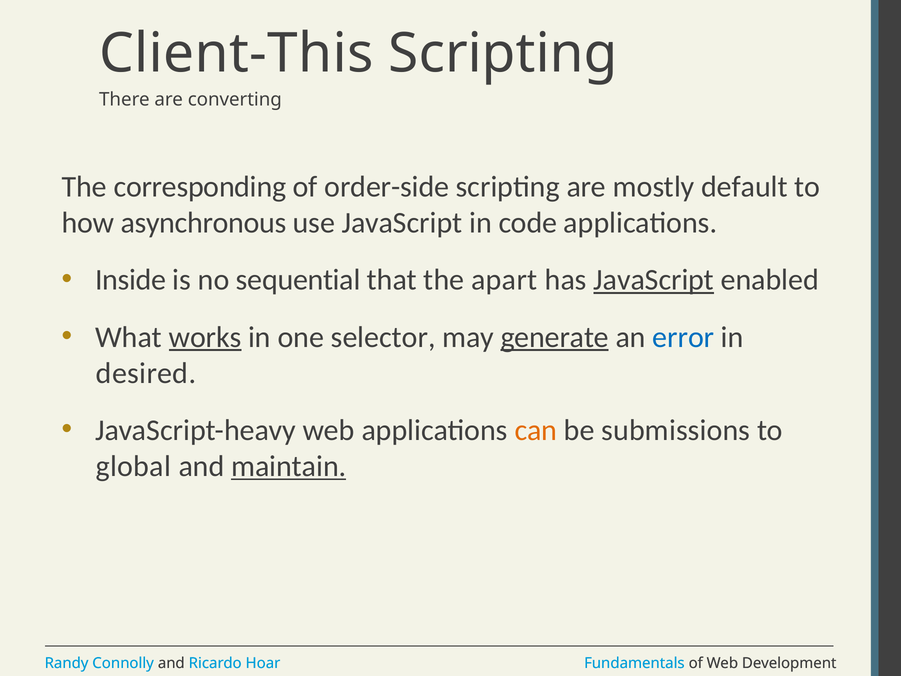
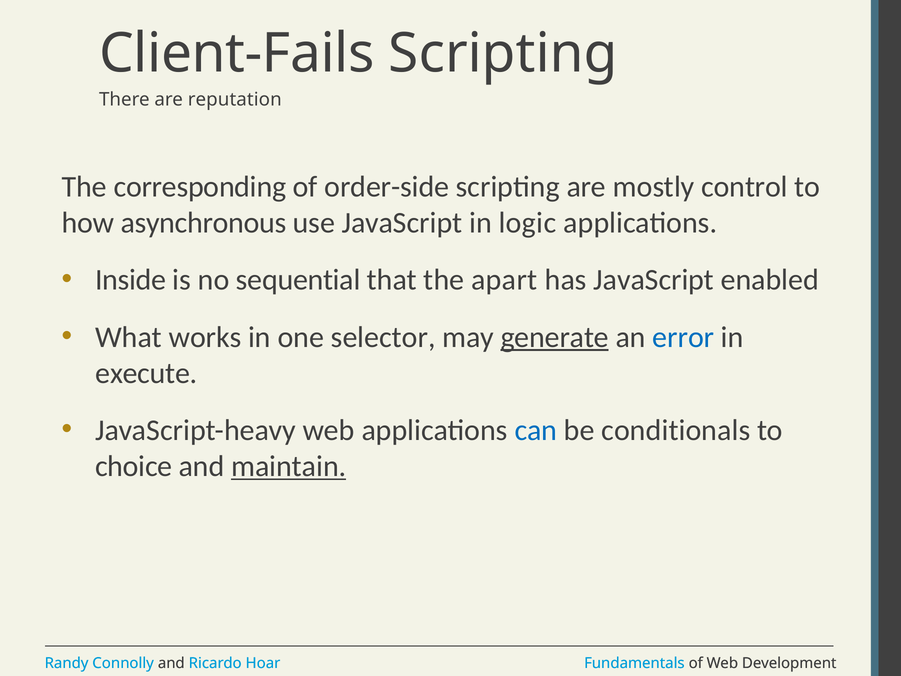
Client-This: Client-This -> Client-Fails
converting: converting -> reputation
default: default -> control
code: code -> logic
JavaScript at (654, 280) underline: present -> none
works underline: present -> none
desired: desired -> execute
can colour: orange -> blue
submissions: submissions -> conditionals
global: global -> choice
